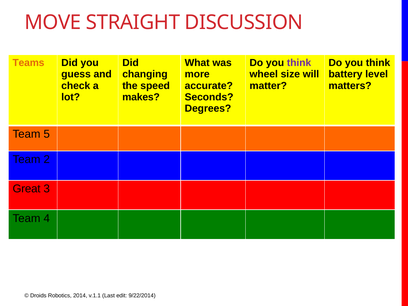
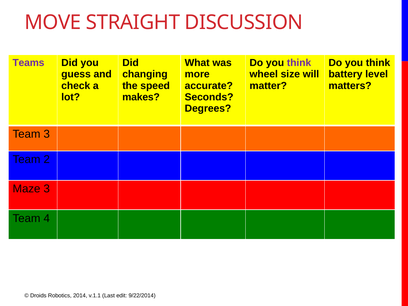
Teams colour: orange -> purple
Team 5: 5 -> 3
Great: Great -> Maze
